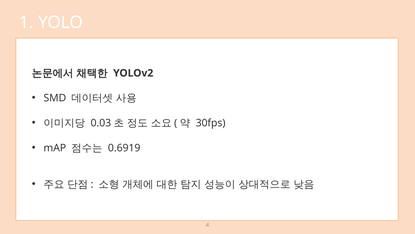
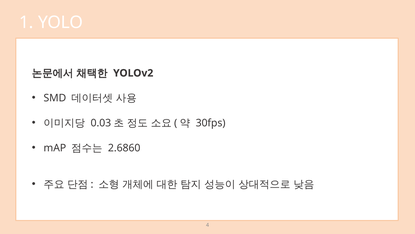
0.6919: 0.6919 -> 2.6860
